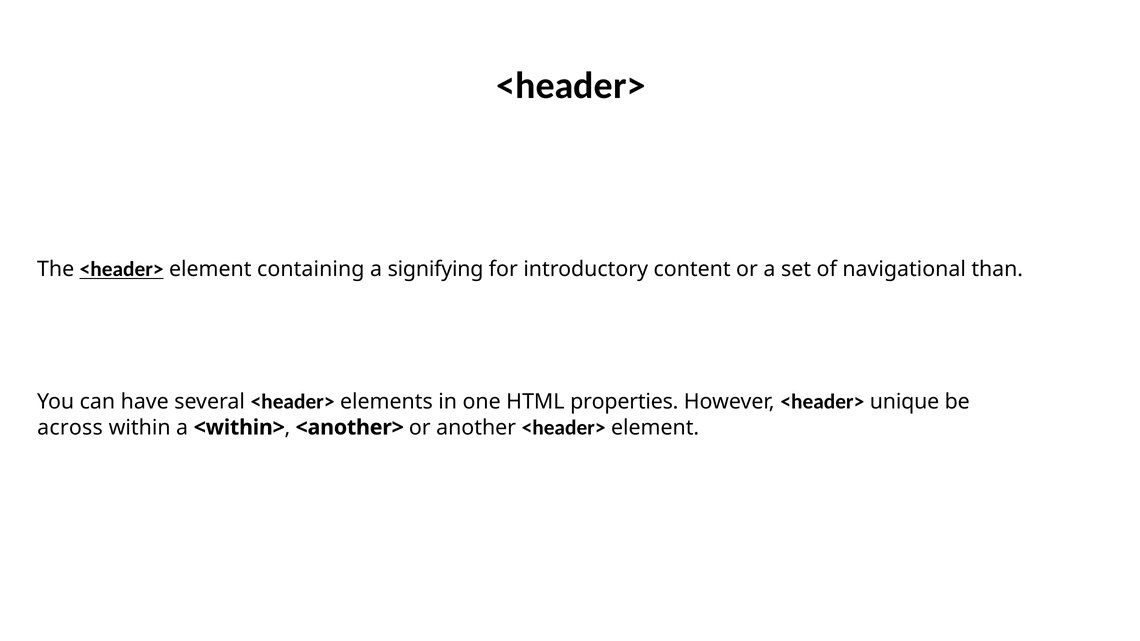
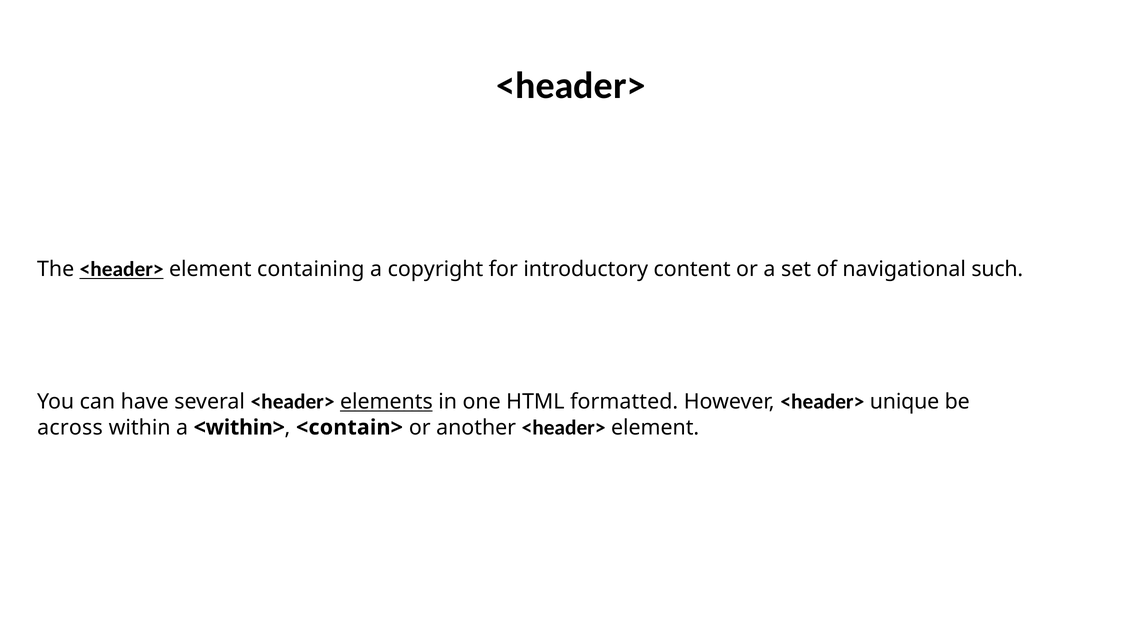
signifying: signifying -> copyright
than: than -> such
elements underline: none -> present
properties: properties -> formatted
<another>: <another> -> <contain>
